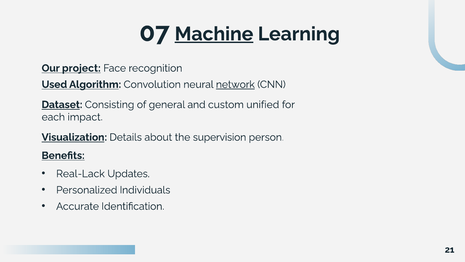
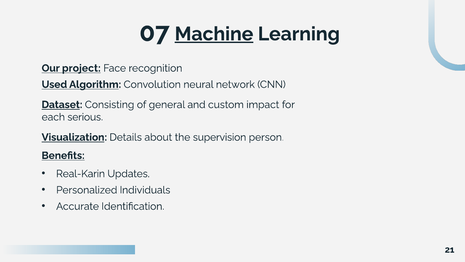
network underline: present -> none
unified: unified -> impact
impact: impact -> serious
Real-Lack: Real-Lack -> Real-Karin
